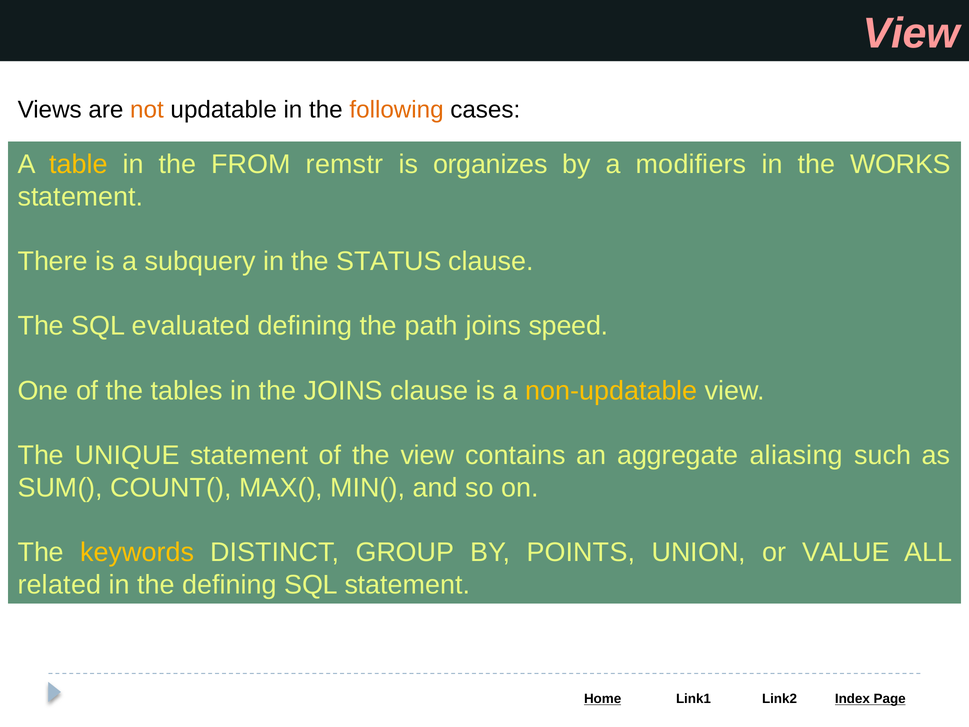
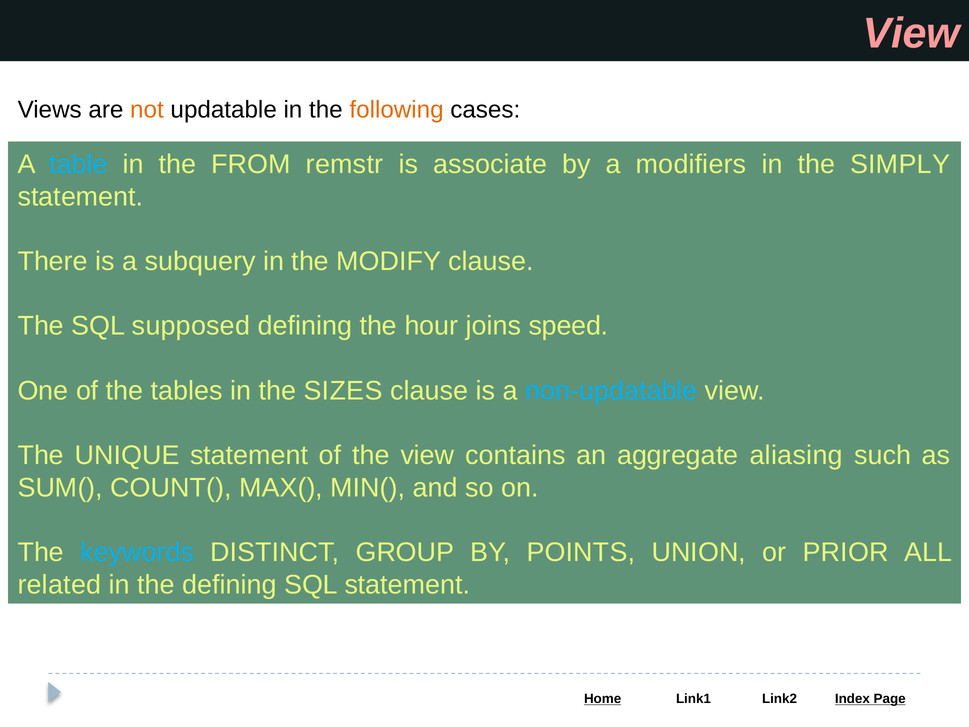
table colour: yellow -> light blue
organizes: organizes -> associate
WORKS: WORKS -> SIMPLY
STATUS: STATUS -> MODIFY
evaluated: evaluated -> supposed
path: path -> hour
the JOINS: JOINS -> SIZES
non-updatable colour: yellow -> light blue
keywords colour: yellow -> light blue
VALUE: VALUE -> PRIOR
